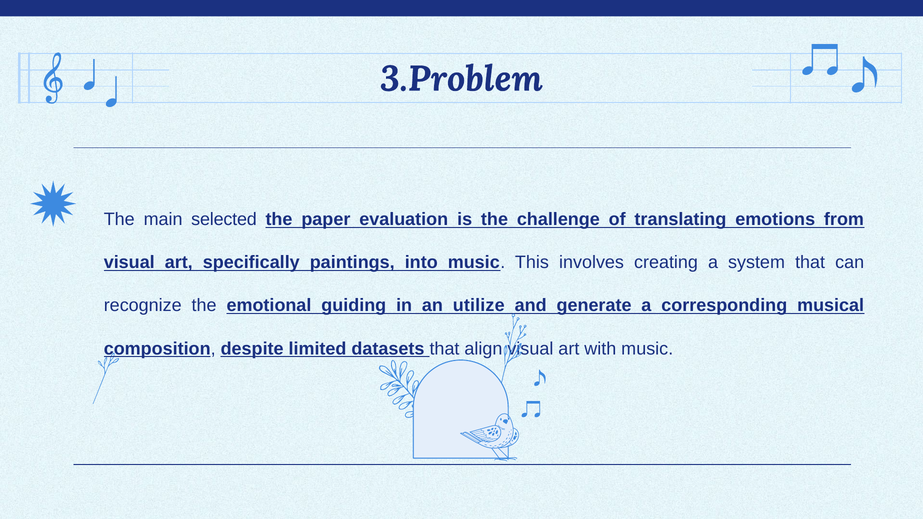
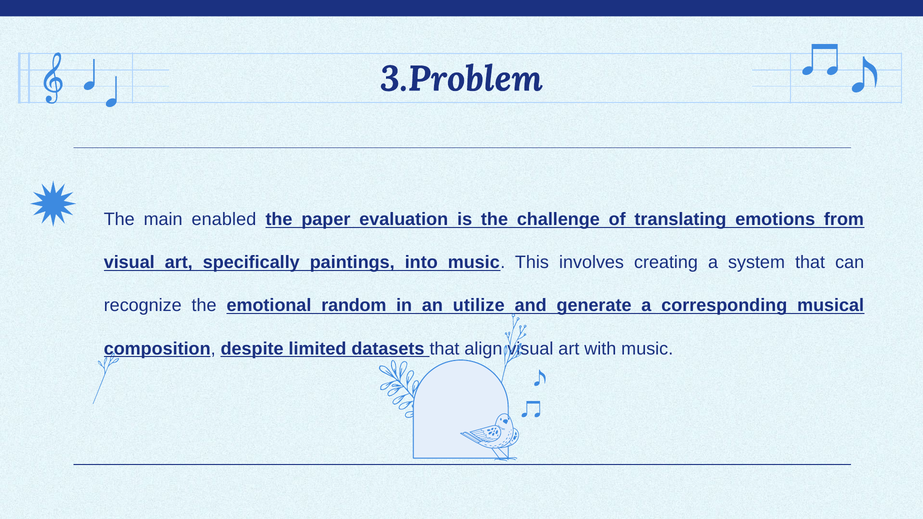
selected: selected -> enabled
guiding: guiding -> random
